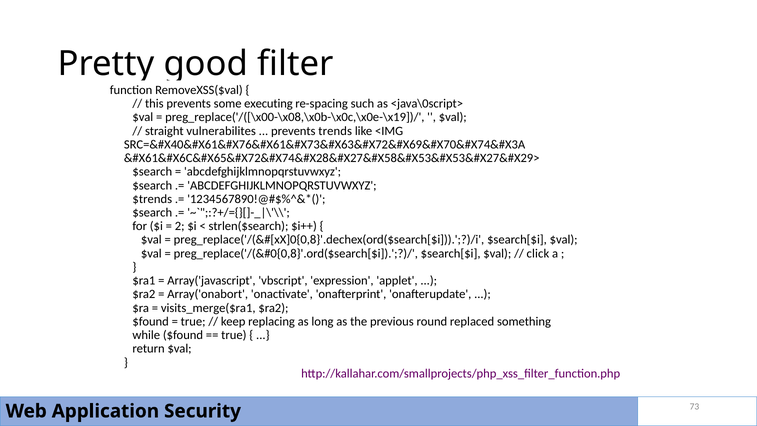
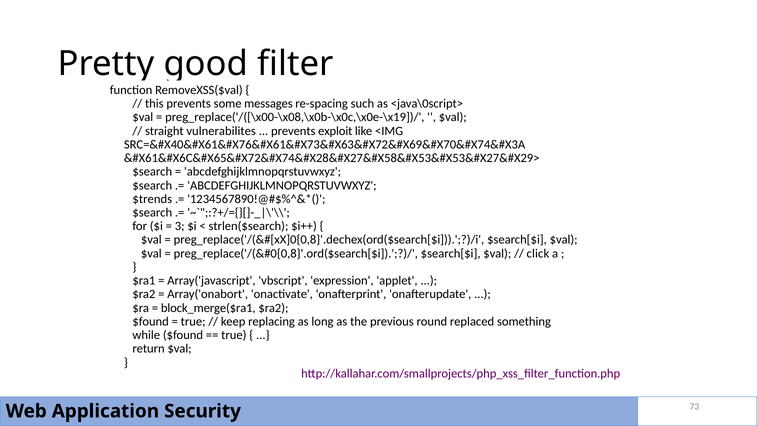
executing: executing -> messages
trends: trends -> exploit
2: 2 -> 3
visits_merge($ra1: visits_merge($ra1 -> block_merge($ra1
